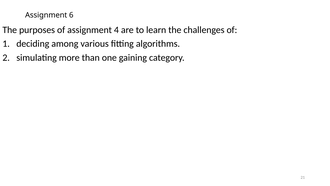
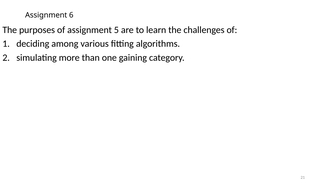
4: 4 -> 5
